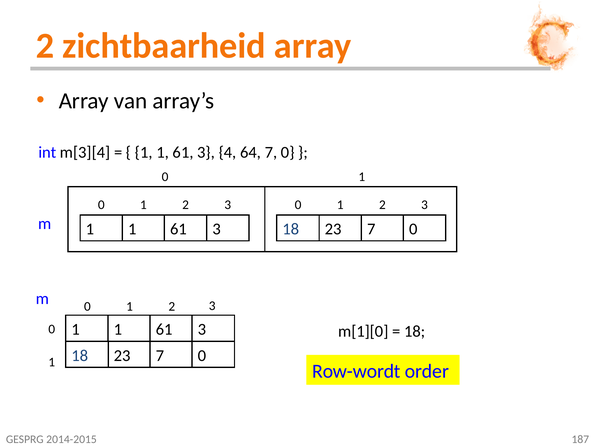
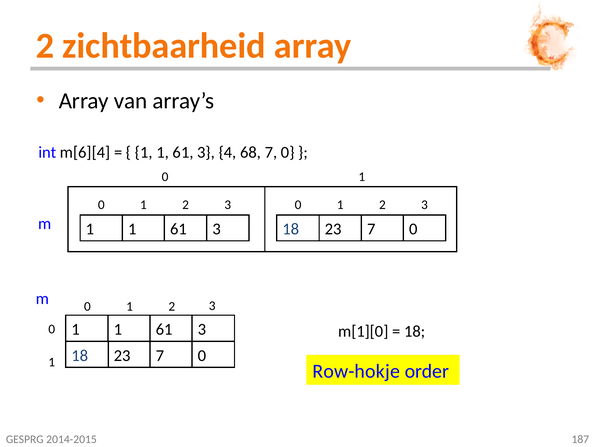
m[3][4: m[3][4 -> m[6][4
64: 64 -> 68
Row-wordt: Row-wordt -> Row-hokje
